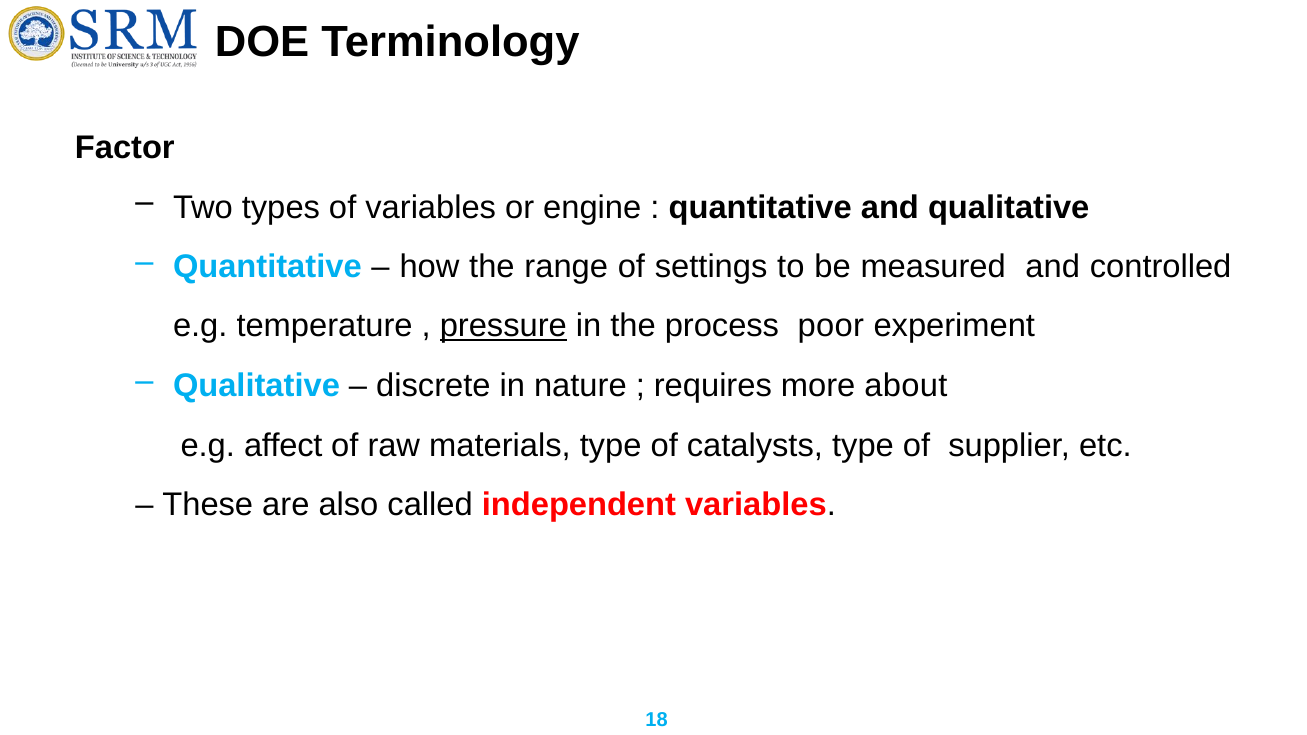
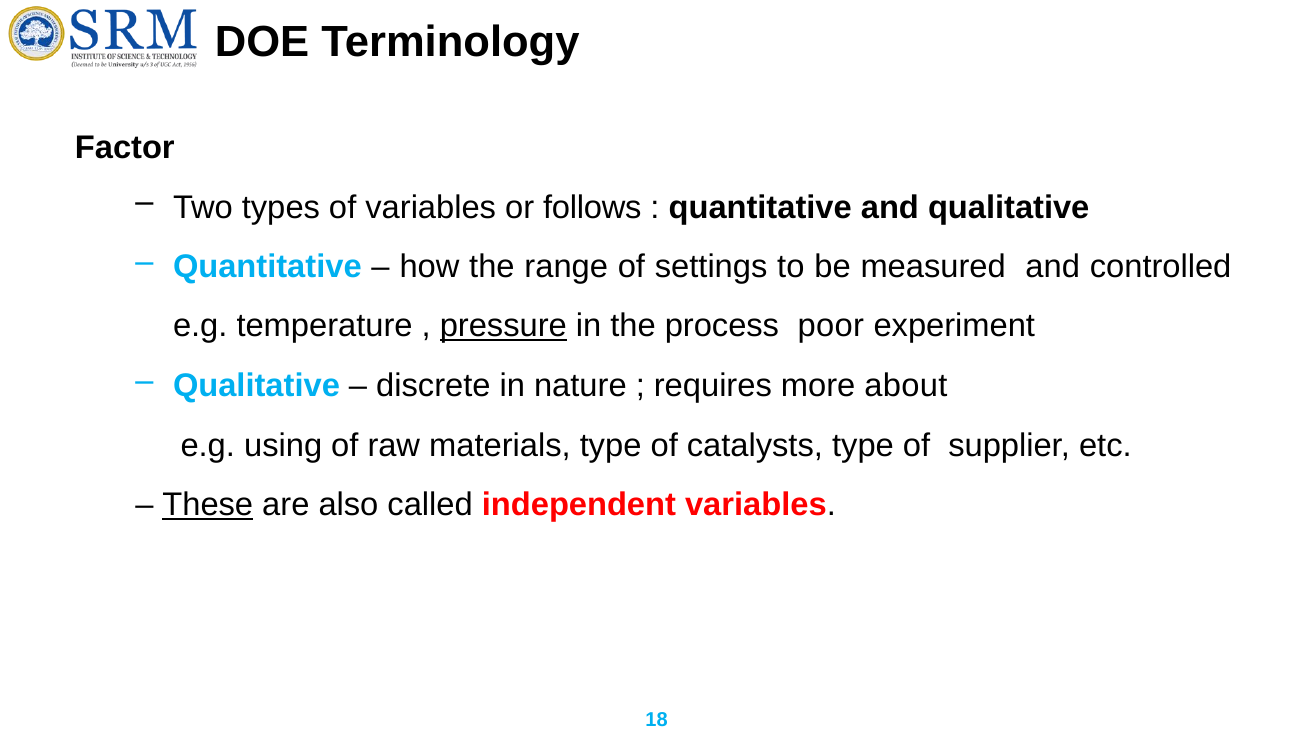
engine: engine -> follows
affect: affect -> using
These underline: none -> present
